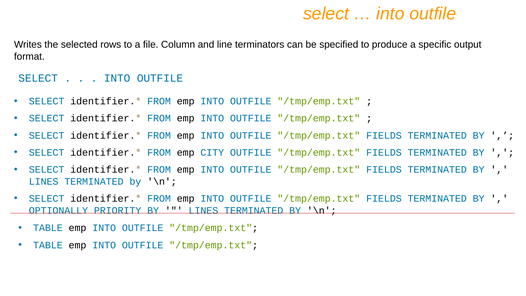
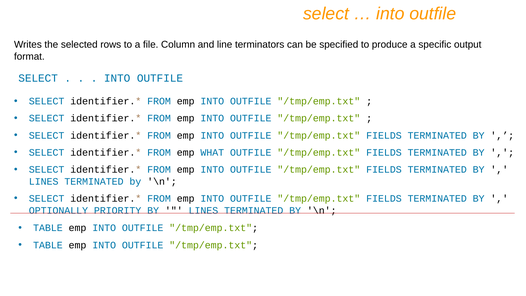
CITY: CITY -> WHAT
